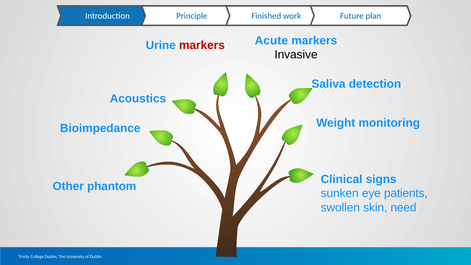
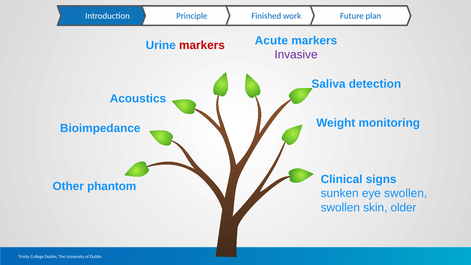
Invasive colour: black -> purple
eye patients: patients -> swollen
need: need -> older
